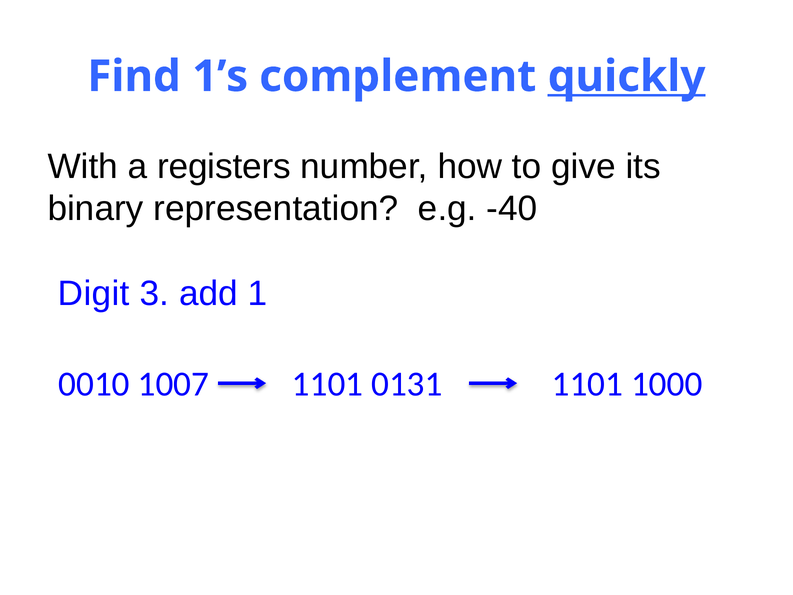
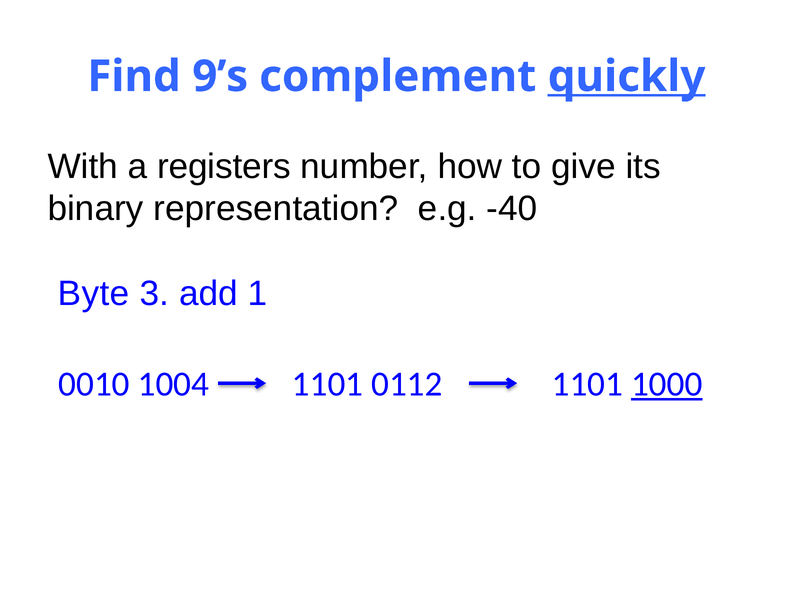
1’s: 1’s -> 9’s
Digit: Digit -> Byte
1007: 1007 -> 1004
0131: 0131 -> 0112
1000 underline: none -> present
